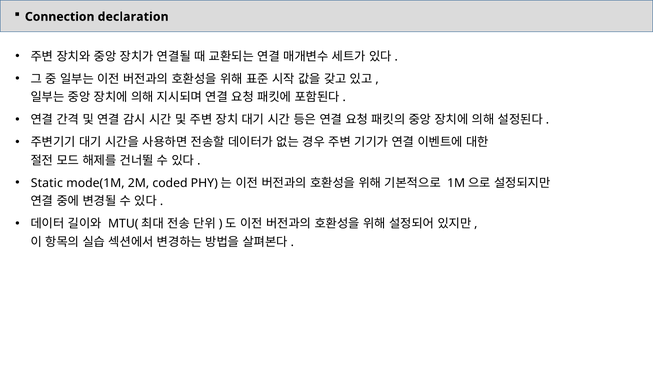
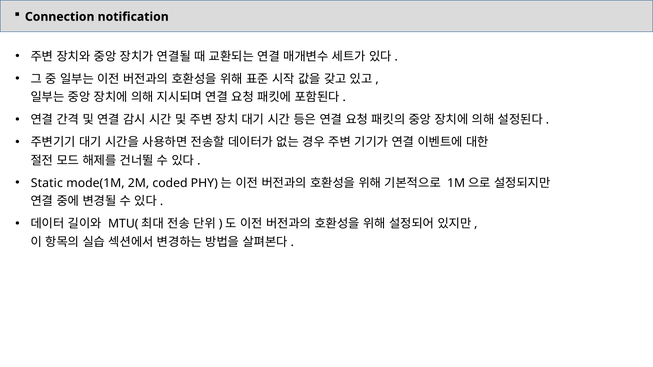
declaration: declaration -> notification
